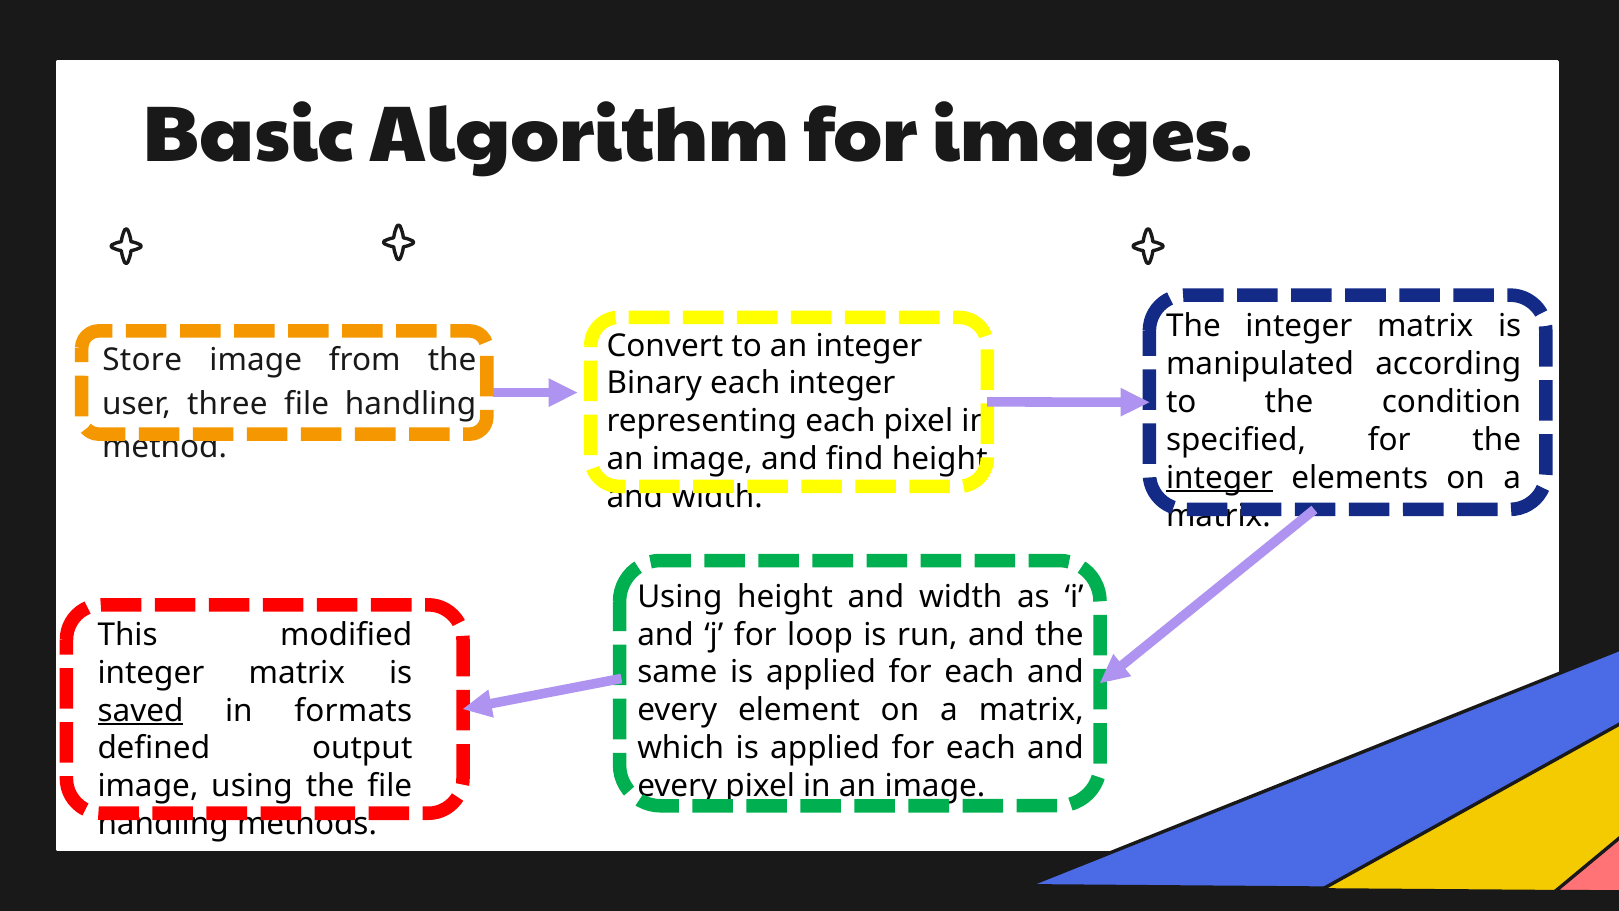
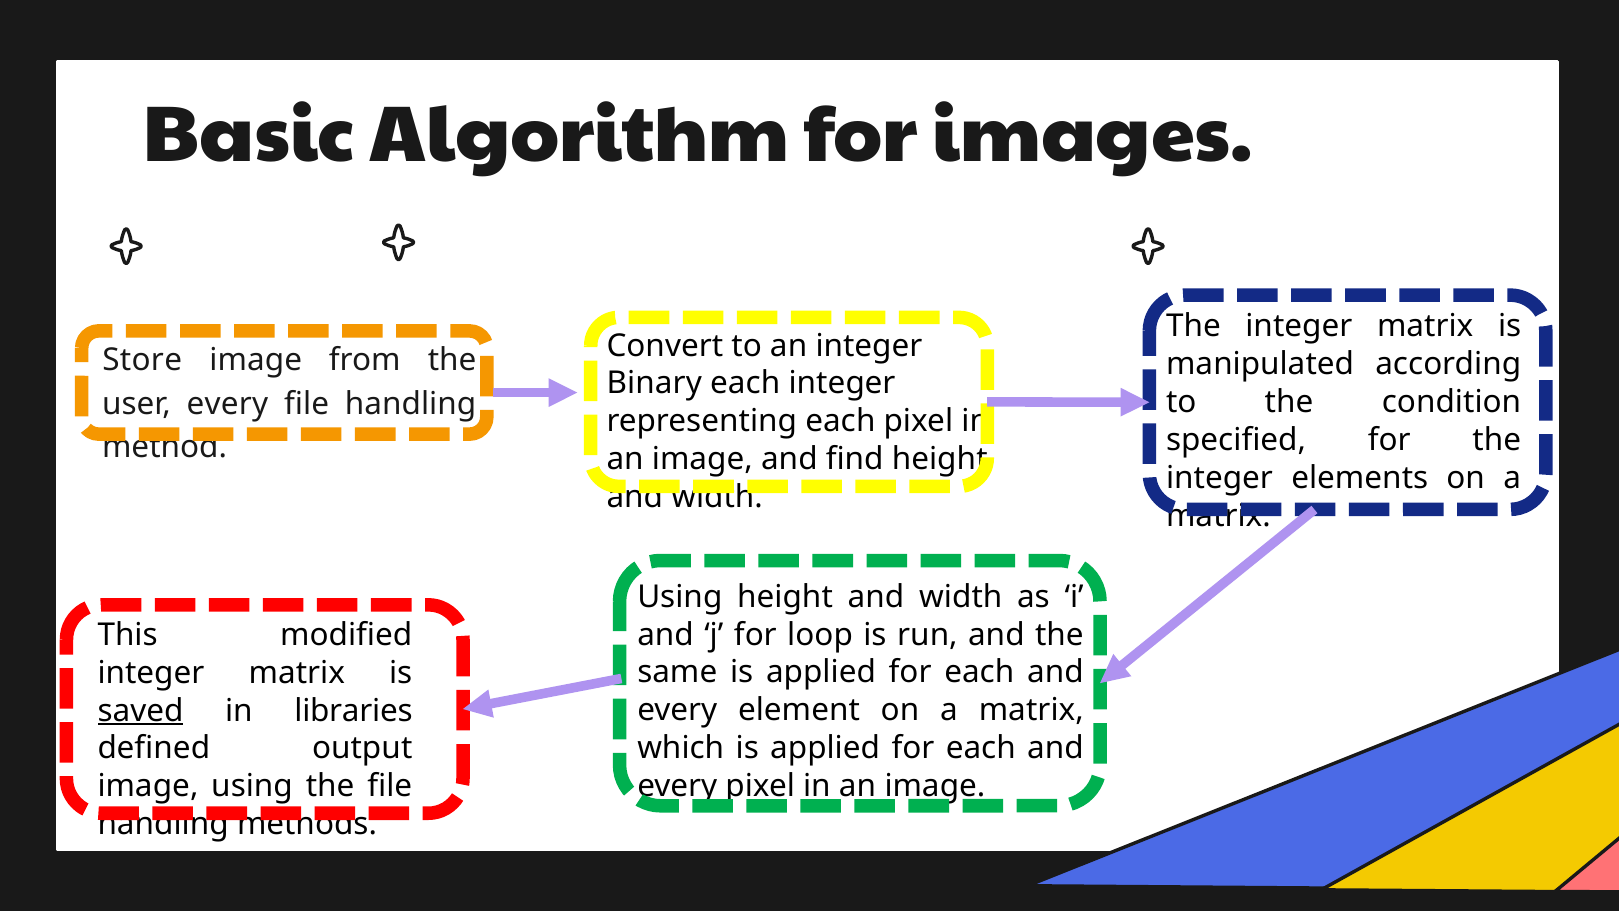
user three: three -> every
integer at (1219, 478) underline: present -> none
formats: formats -> libraries
